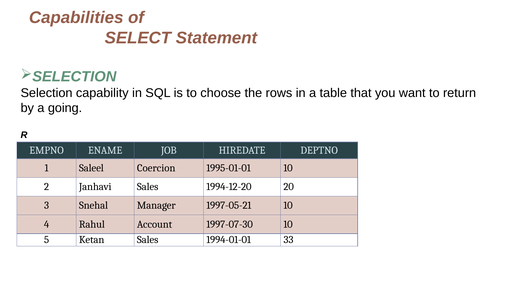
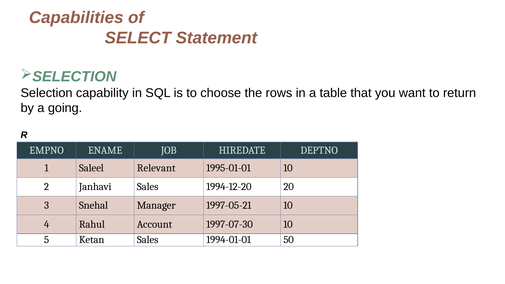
Coercion: Coercion -> Relevant
33: 33 -> 50
